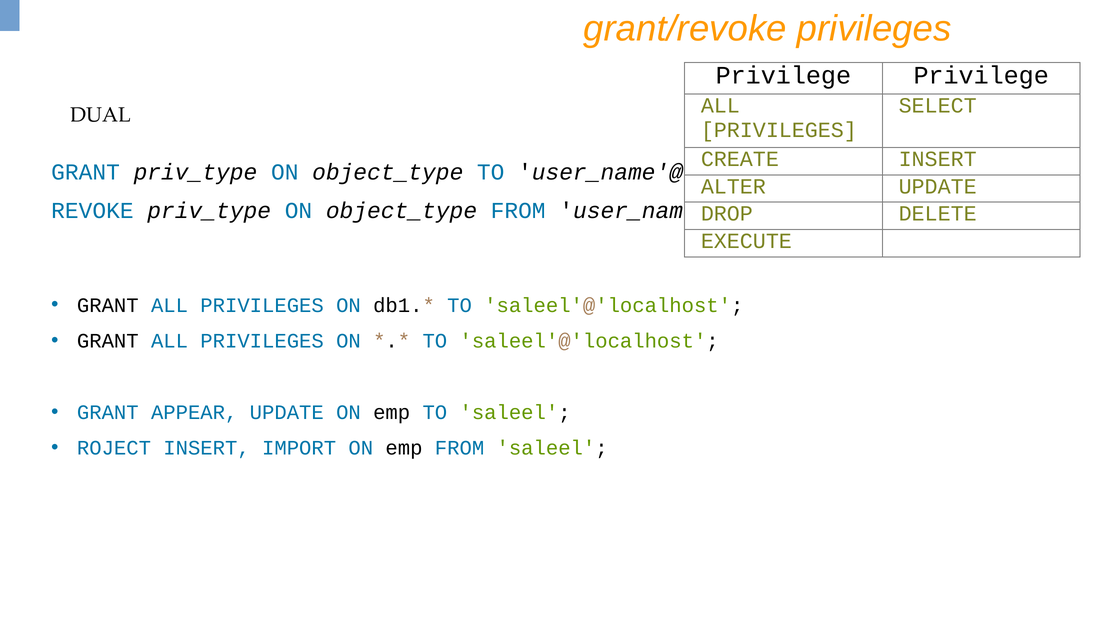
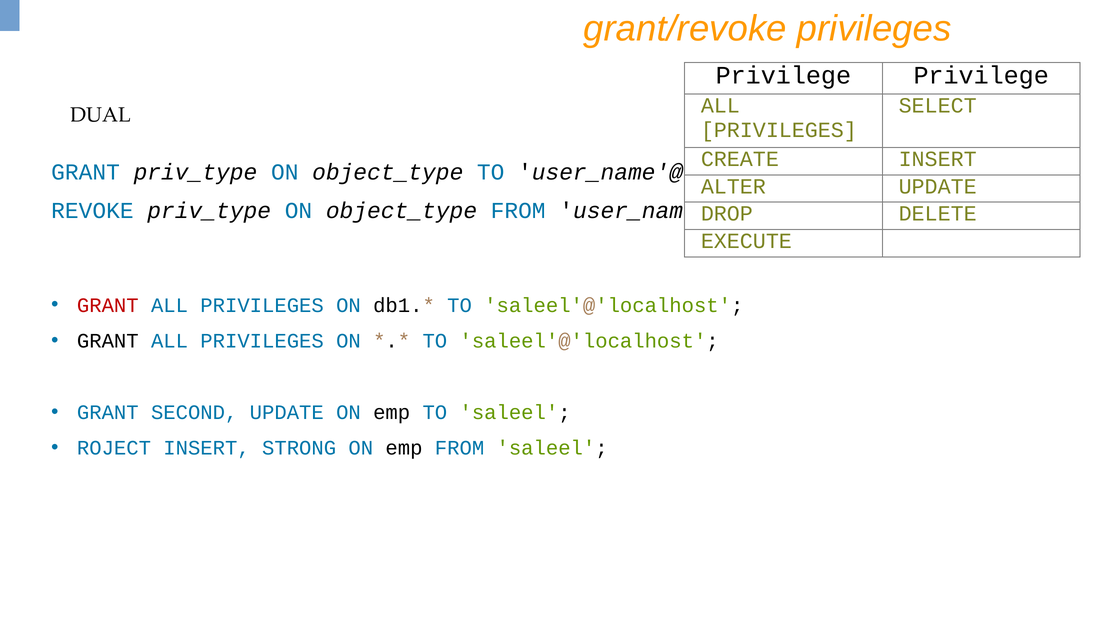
GRANT at (108, 305) colour: black -> red
APPEAR: APPEAR -> SECOND
IMPORT: IMPORT -> STRONG
